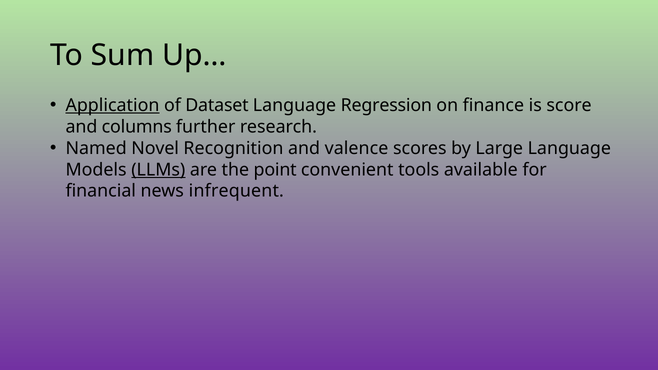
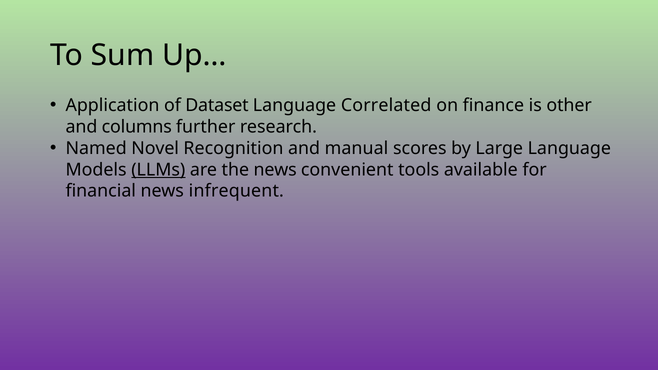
Application underline: present -> none
Regression: Regression -> Correlated
score: score -> other
valence: valence -> manual
the point: point -> news
